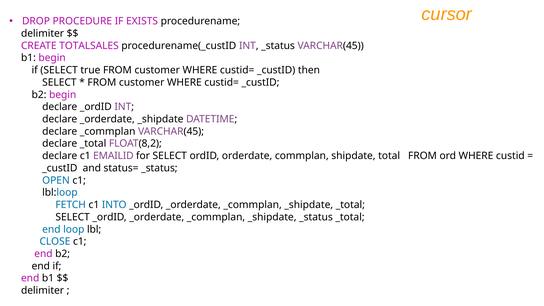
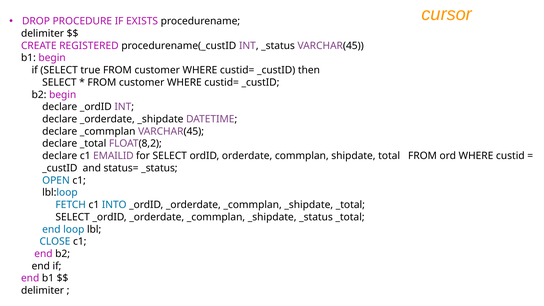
TOTALSALES: TOTALSALES -> REGISTERED
